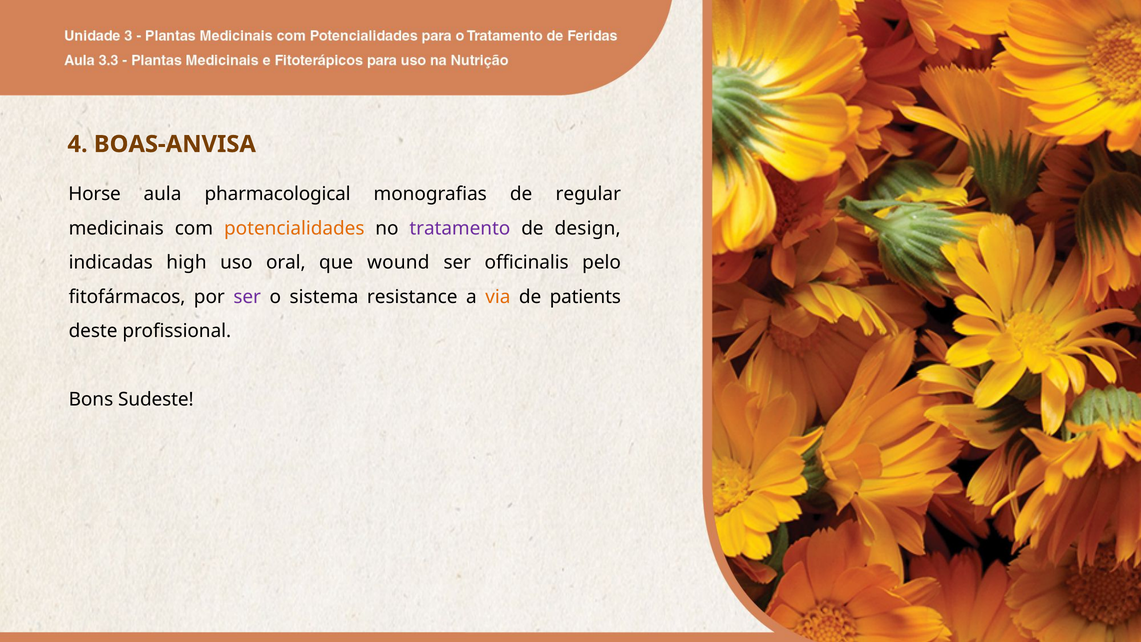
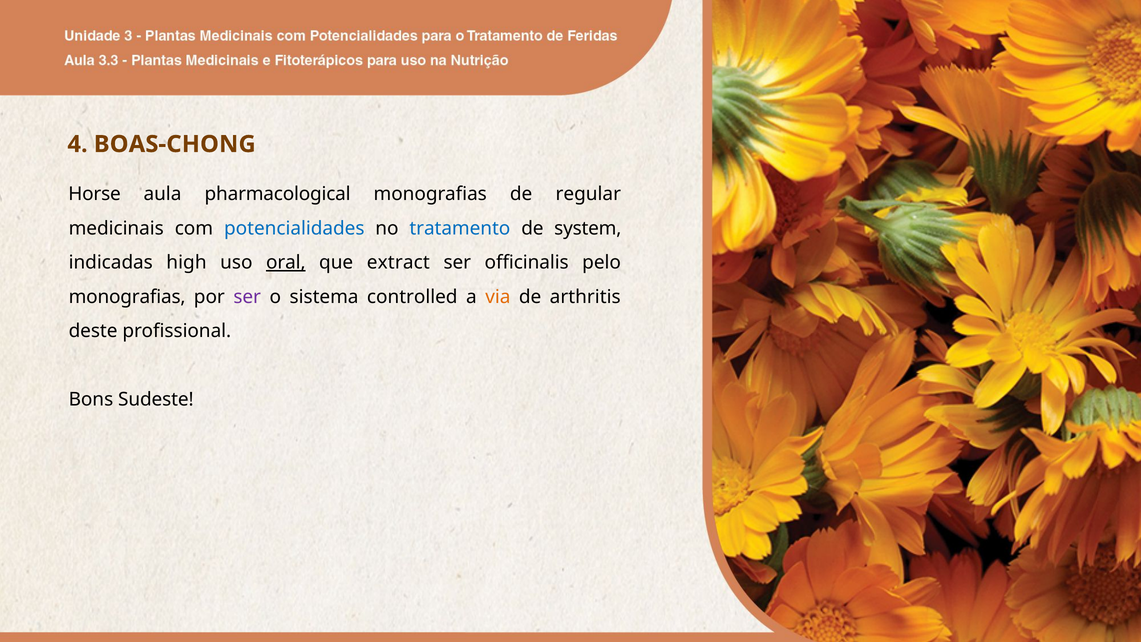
BOAS-ANVISA: BOAS-ANVISA -> BOAS-CHONG
potencialidades colour: orange -> blue
tratamento colour: purple -> blue
design: design -> system
oral underline: none -> present
wound: wound -> extract
fitofármacos at (127, 297): fitofármacos -> monografias
resistance: resistance -> controlled
patients: patients -> arthritis
